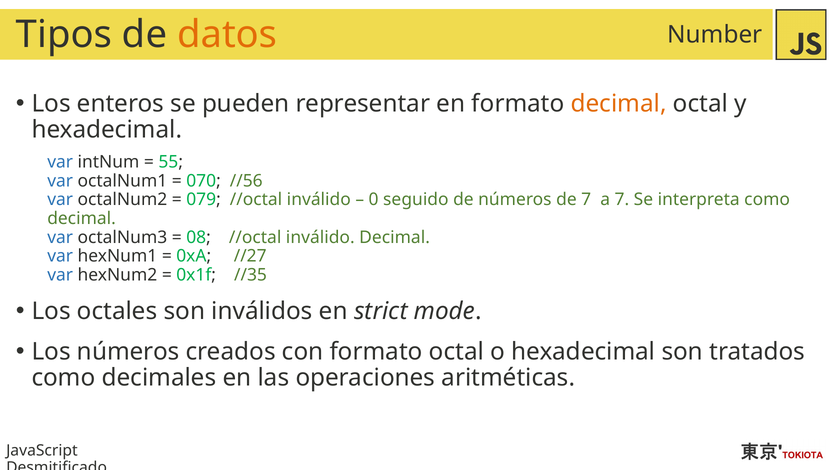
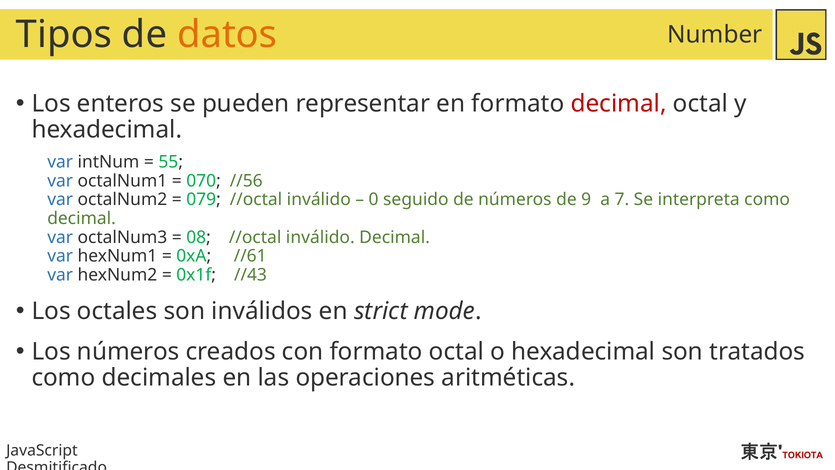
decimal at (619, 104) colour: orange -> red
de 7: 7 -> 9
//27: //27 -> //61
//35: //35 -> //43
